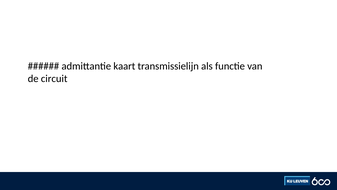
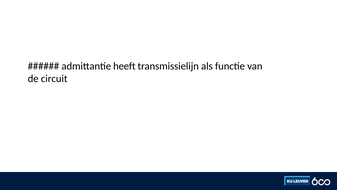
kaart: kaart -> heeft
